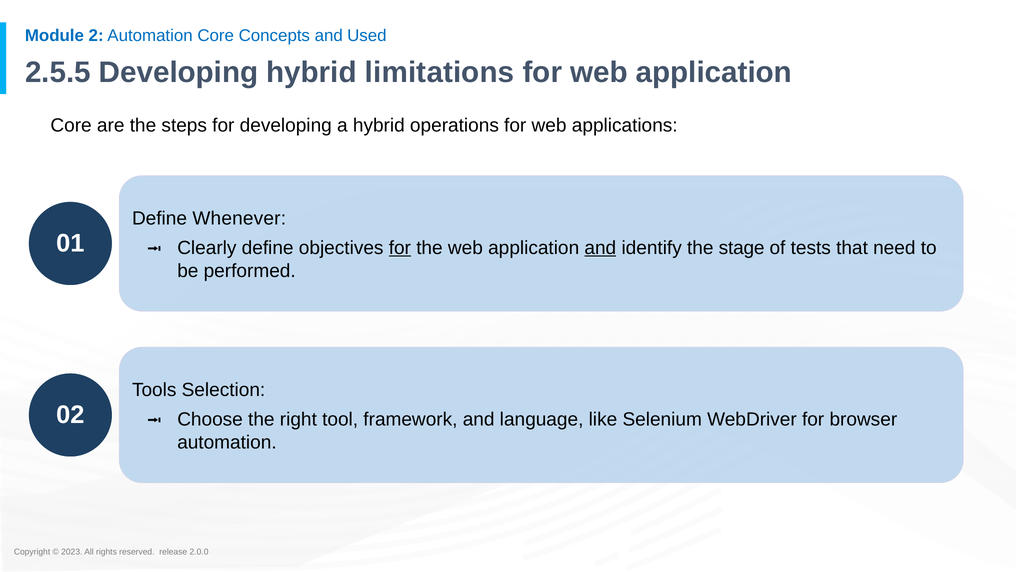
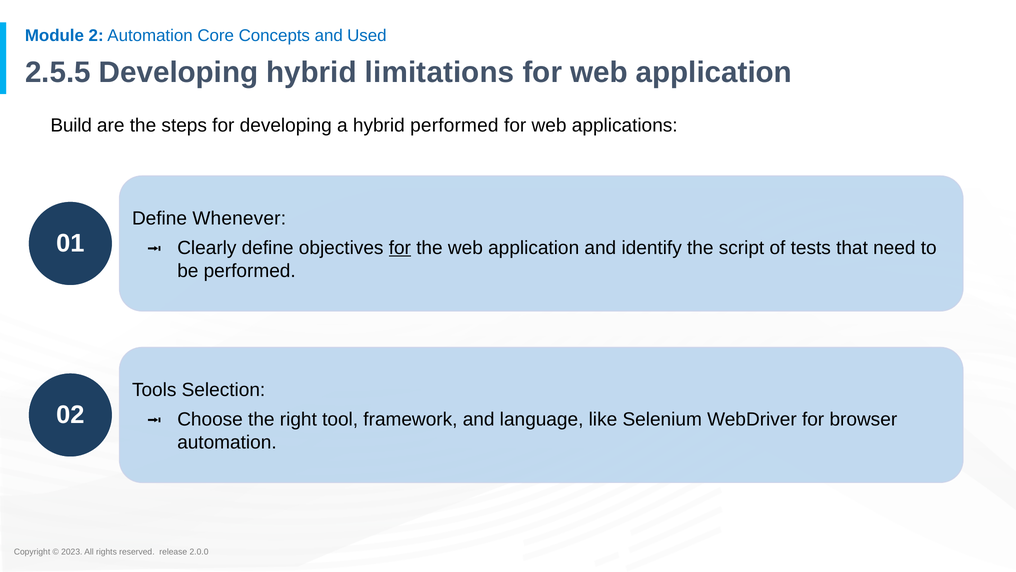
Core at (71, 125): Core -> Build
hybrid operations: operations -> performed
and at (600, 248) underline: present -> none
stage: stage -> script
